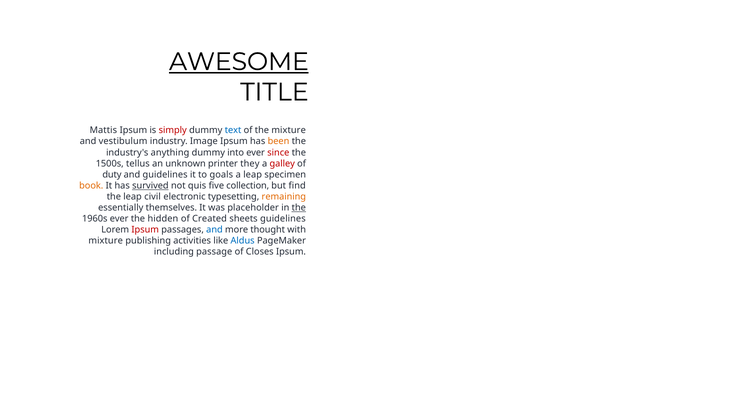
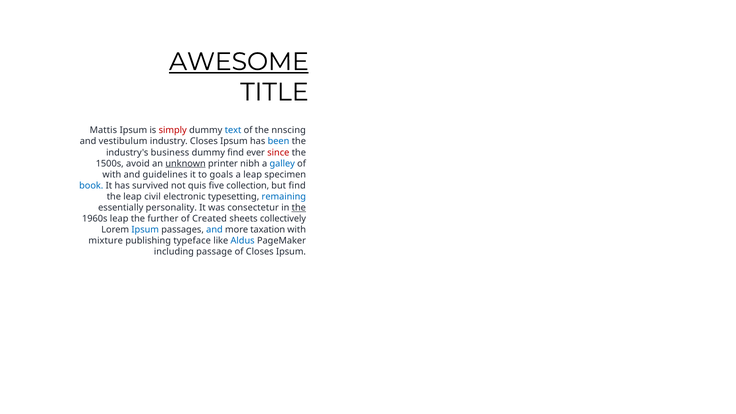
the mixture: mixture -> nnscing
industry Image: Image -> Closes
been colour: orange -> blue
anything: anything -> business
dummy into: into -> find
tellus: tellus -> avoid
unknown underline: none -> present
they: they -> nibh
galley colour: red -> blue
duty at (112, 175): duty -> with
book colour: orange -> blue
survived underline: present -> none
remaining colour: orange -> blue
themselves: themselves -> personality
placeholder: placeholder -> consectetur
1960s ever: ever -> leap
hidden: hidden -> further
sheets guidelines: guidelines -> collectively
Ipsum at (145, 230) colour: red -> blue
thought: thought -> taxation
activities: activities -> typeface
